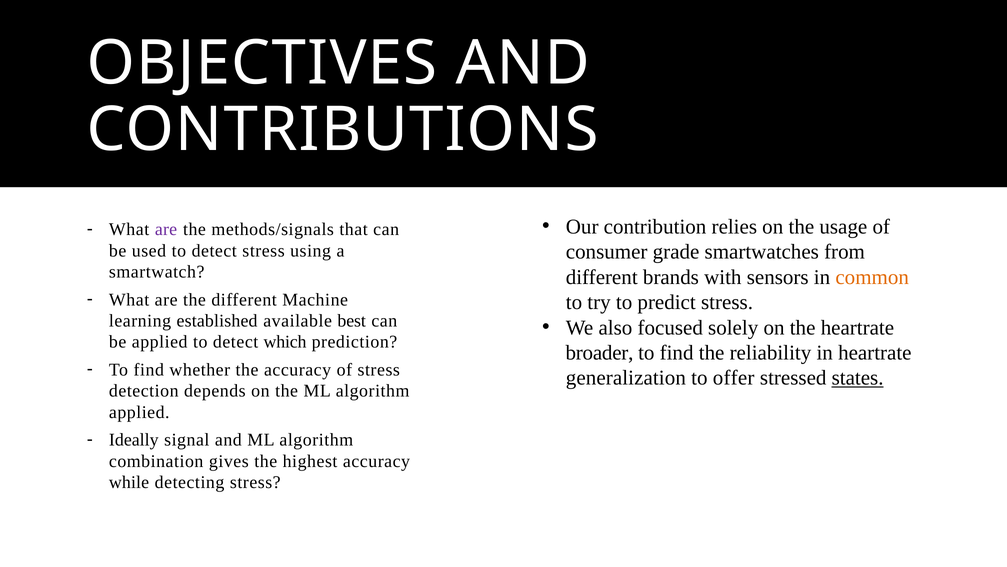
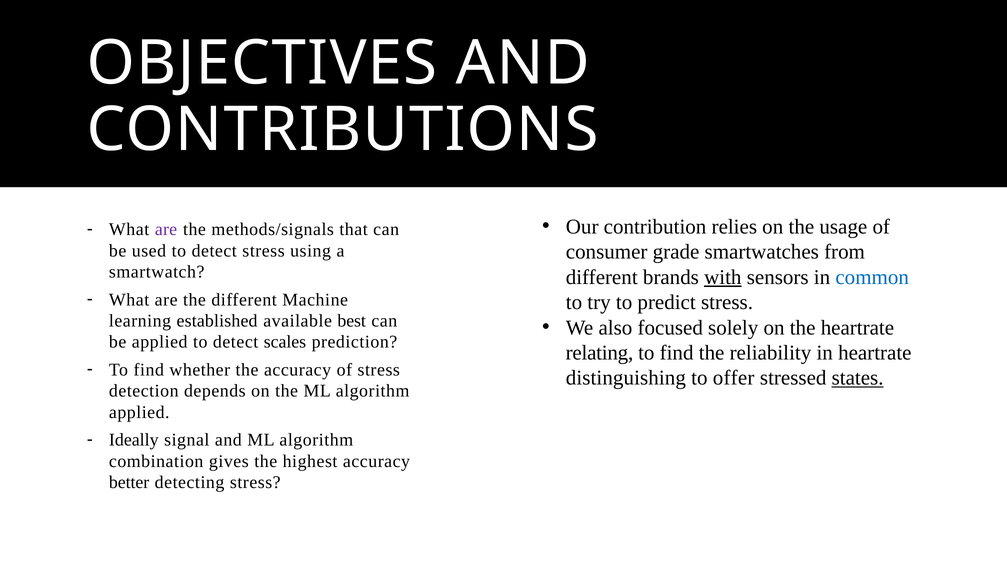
with underline: none -> present
common colour: orange -> blue
which: which -> scales
broader: broader -> relating
generalization: generalization -> distinguishing
while: while -> better
